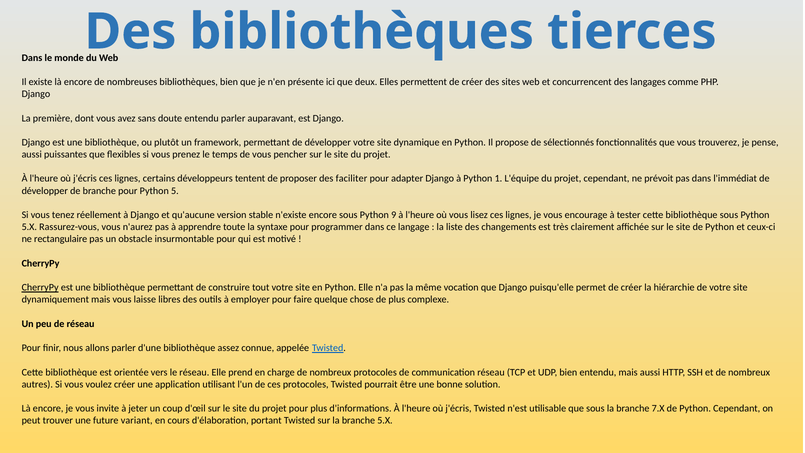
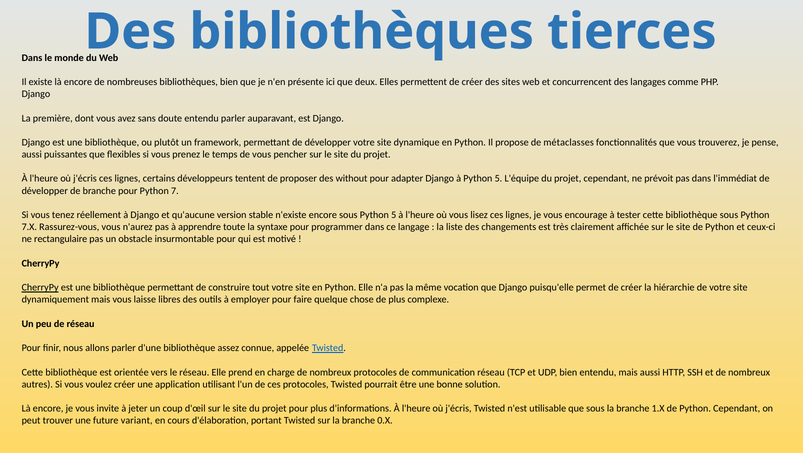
sélectionnés: sélectionnés -> métaclasses
faciliter: faciliter -> without
à Python 1: 1 -> 5
5: 5 -> 7
sous Python 9: 9 -> 5
5.X at (29, 227): 5.X -> 7.X
7.X: 7.X -> 1.X
branche 5.X: 5.X -> 0.X
